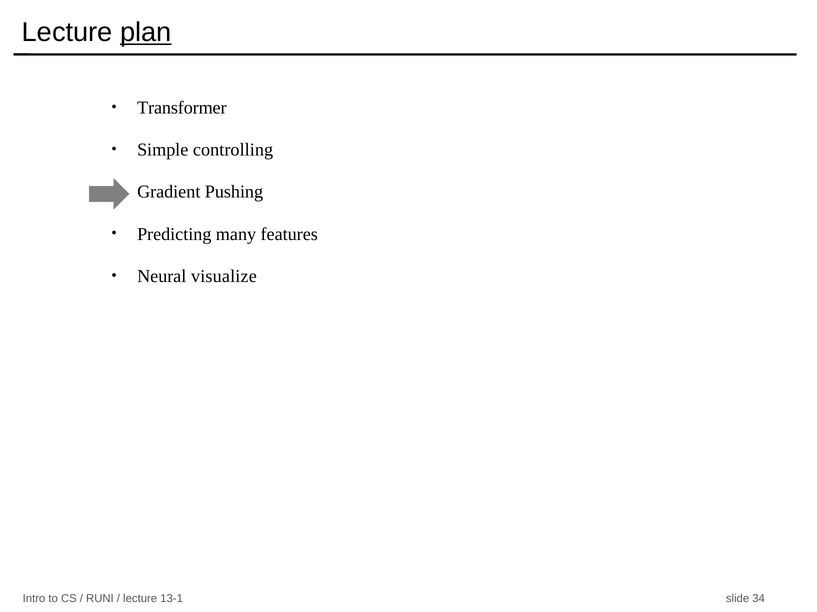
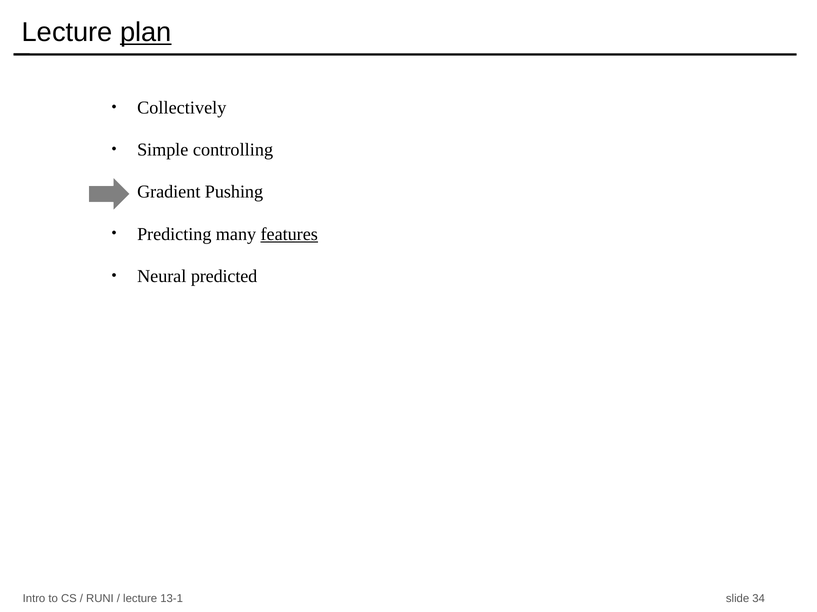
Transformer: Transformer -> Collectively
features underline: none -> present
visualize: visualize -> predicted
